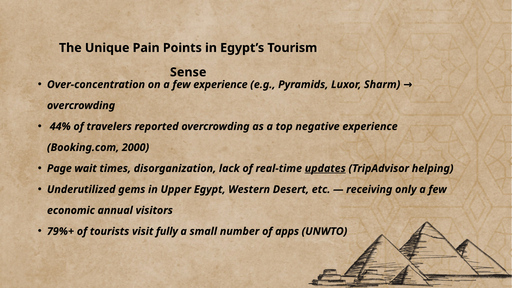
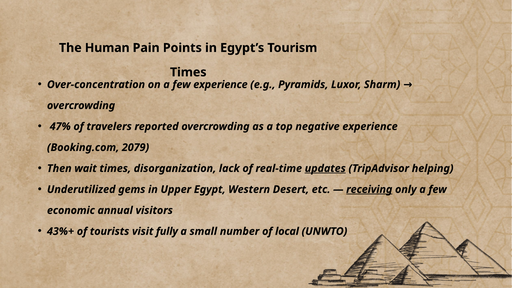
Unique: Unique -> Human
Sense at (188, 72): Sense -> Times
44%: 44% -> 47%
2000: 2000 -> 2079
Page: Page -> Then
receiving underline: none -> present
79%+: 79%+ -> 43%+
apps: apps -> local
